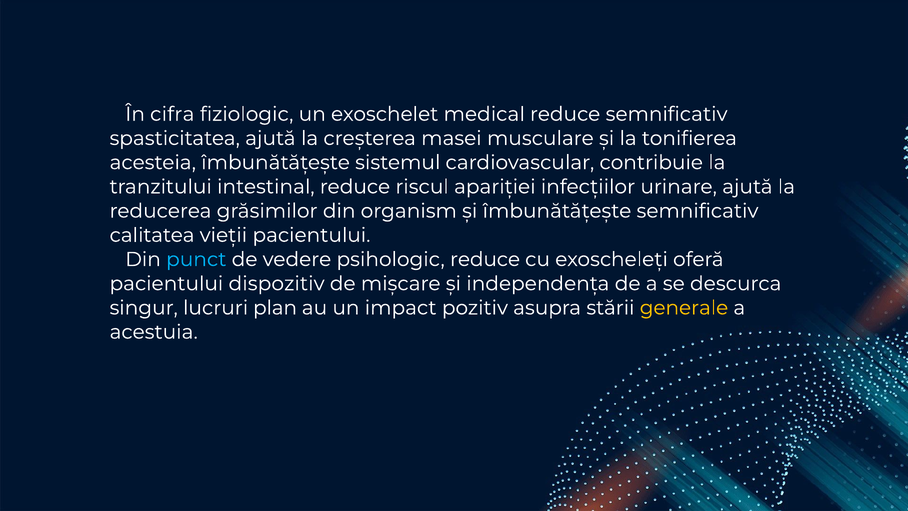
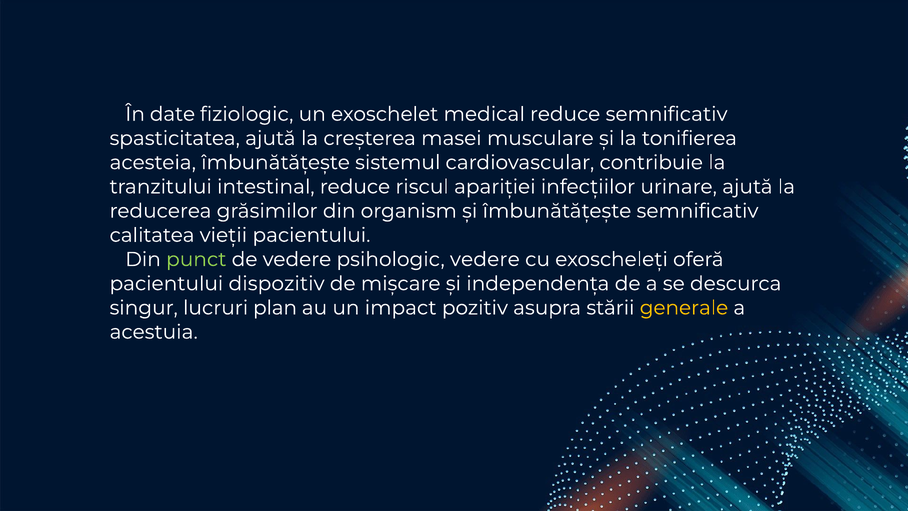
cifra: cifra -> date
punct colour: light blue -> light green
psihologic reduce: reduce -> vedere
